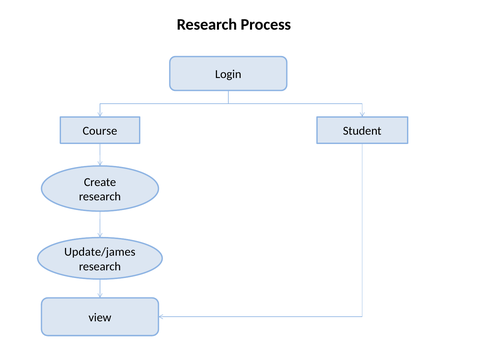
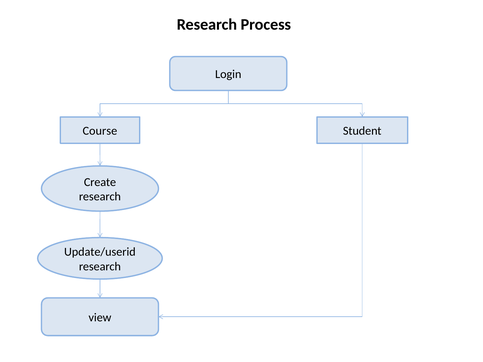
Update/james: Update/james -> Update/userid
